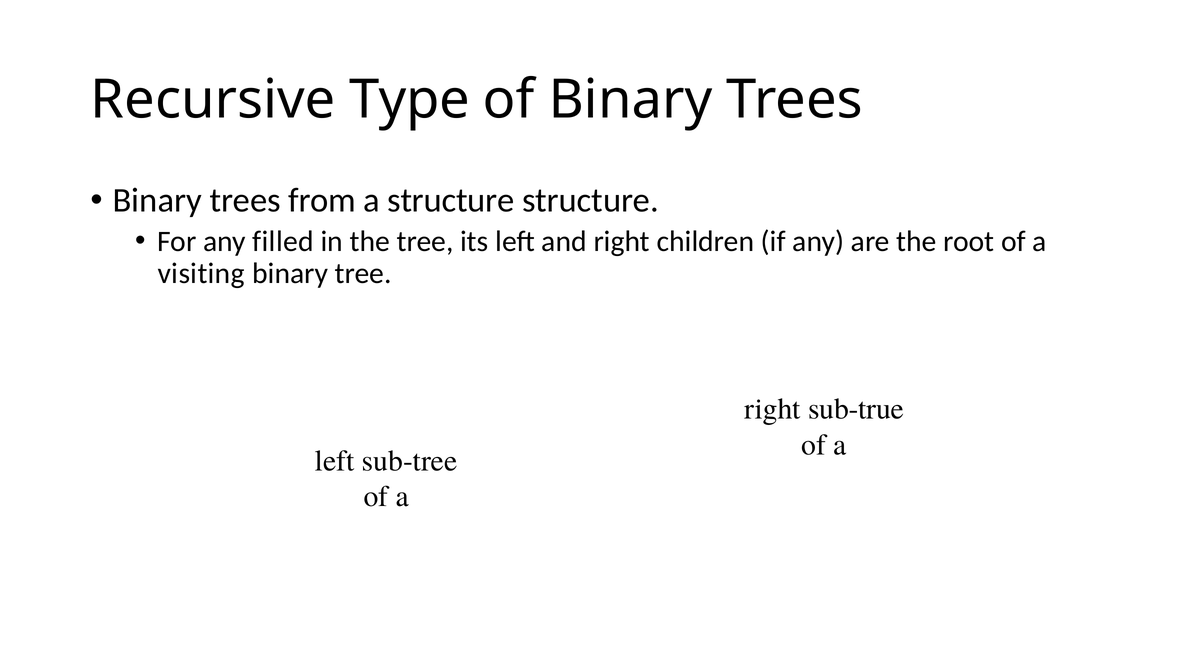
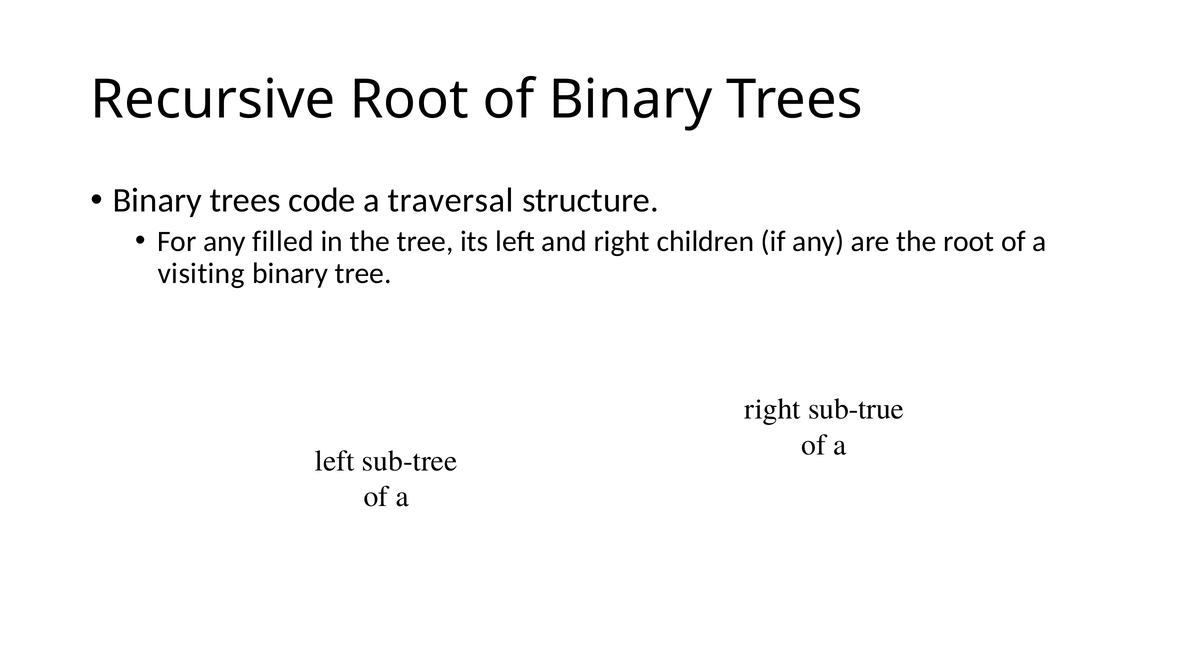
Recursive Type: Type -> Root
from: from -> code
a structure: structure -> traversal
